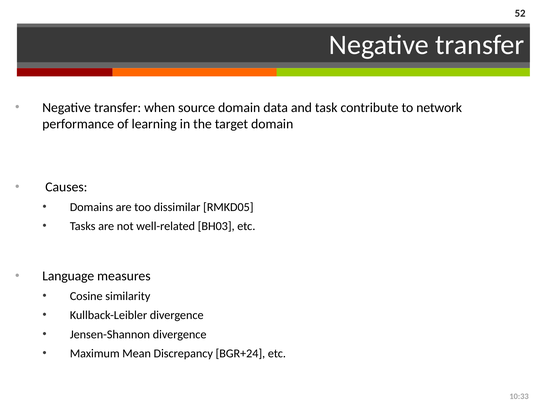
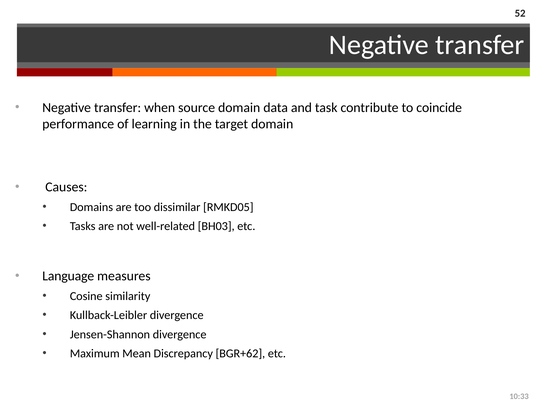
network: network -> coincide
BGR+24: BGR+24 -> BGR+62
